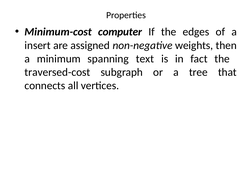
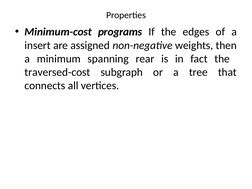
computer: computer -> programs
text: text -> rear
